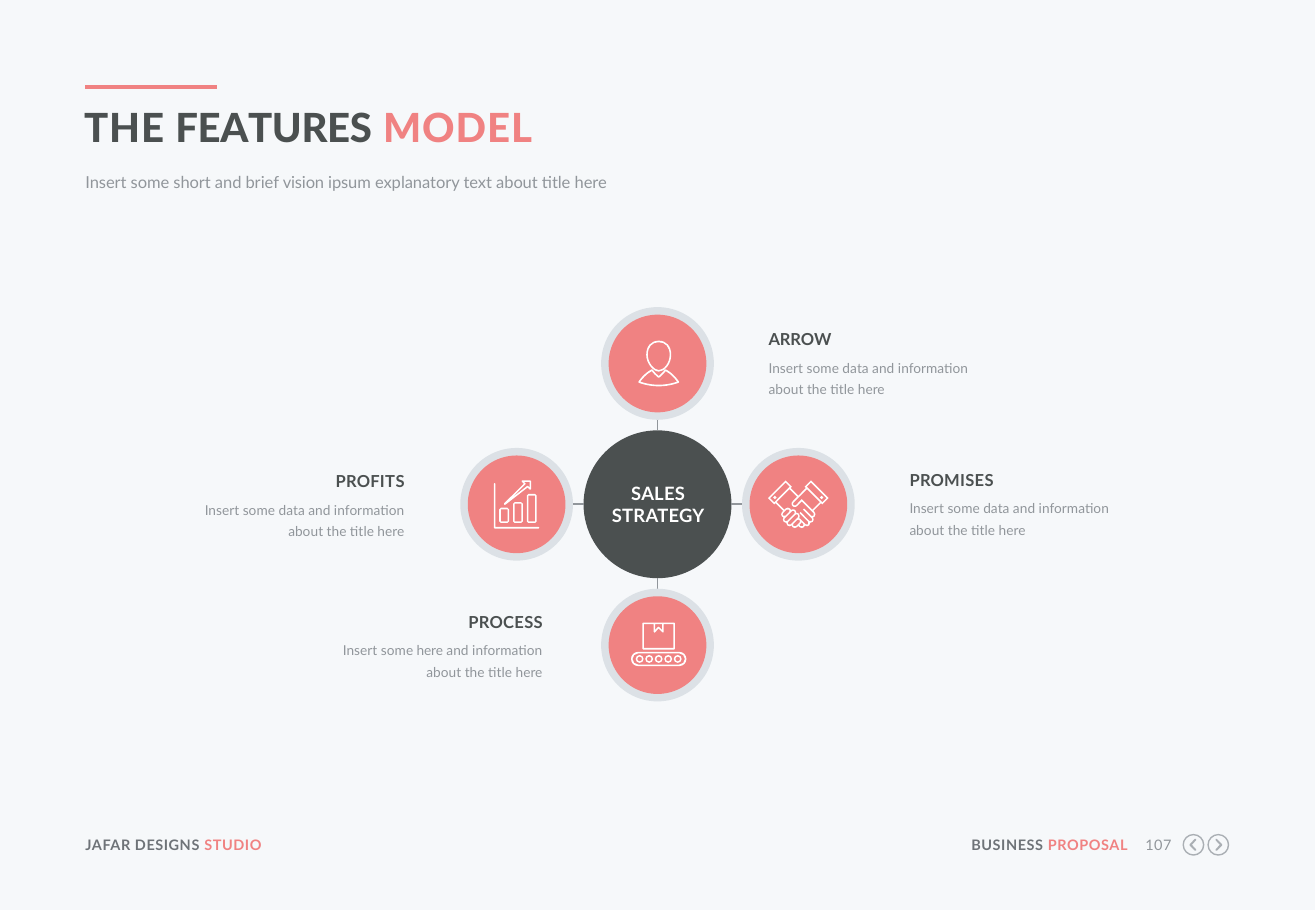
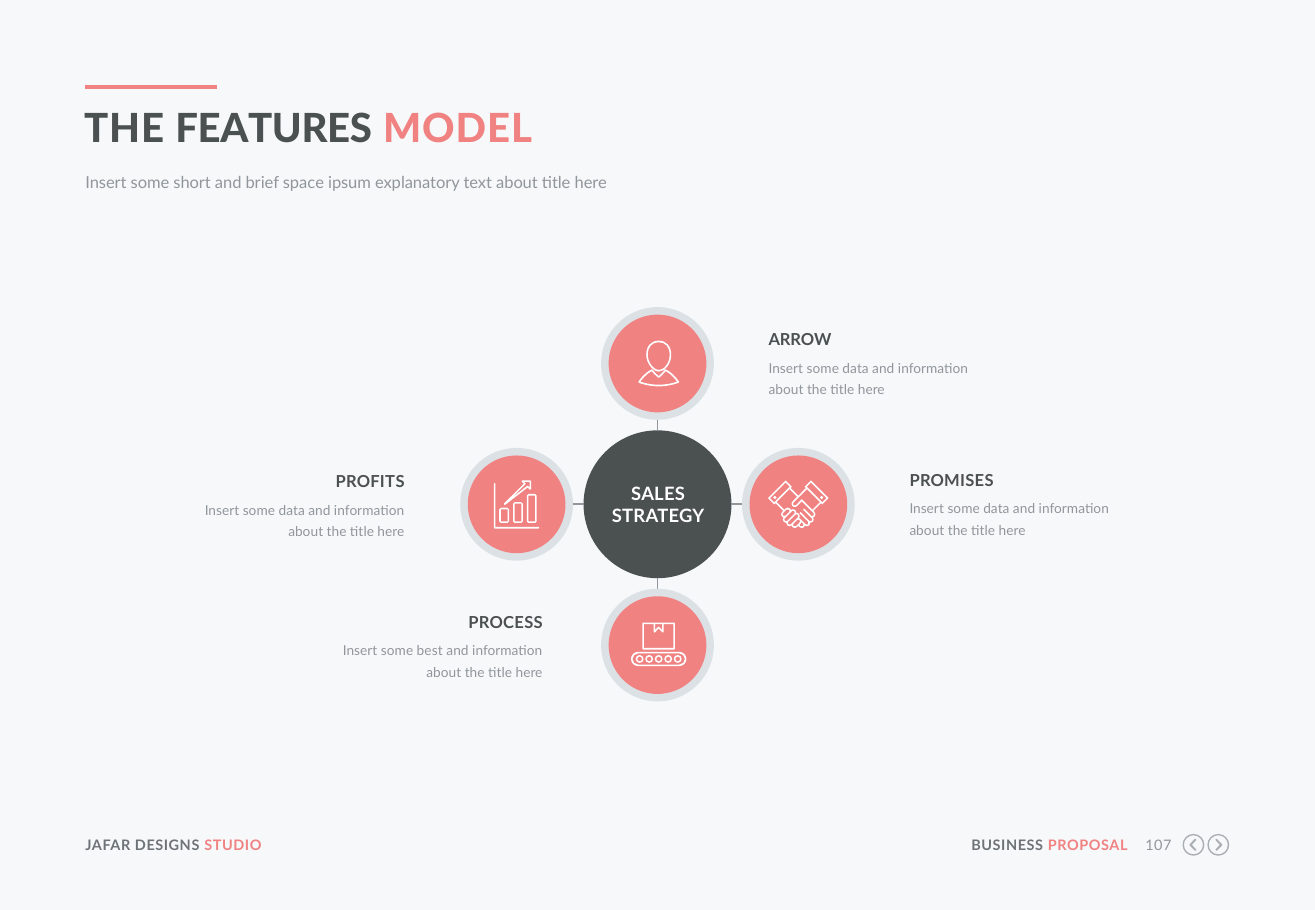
vision: vision -> space
some here: here -> best
